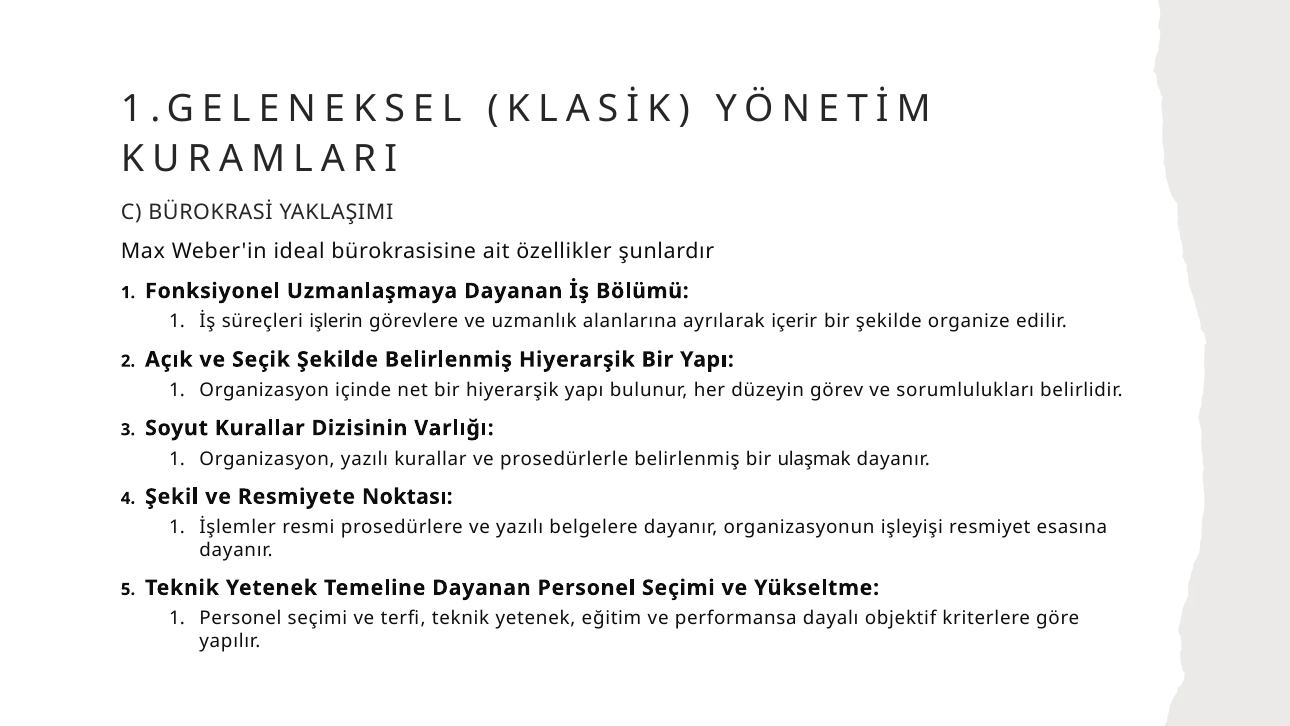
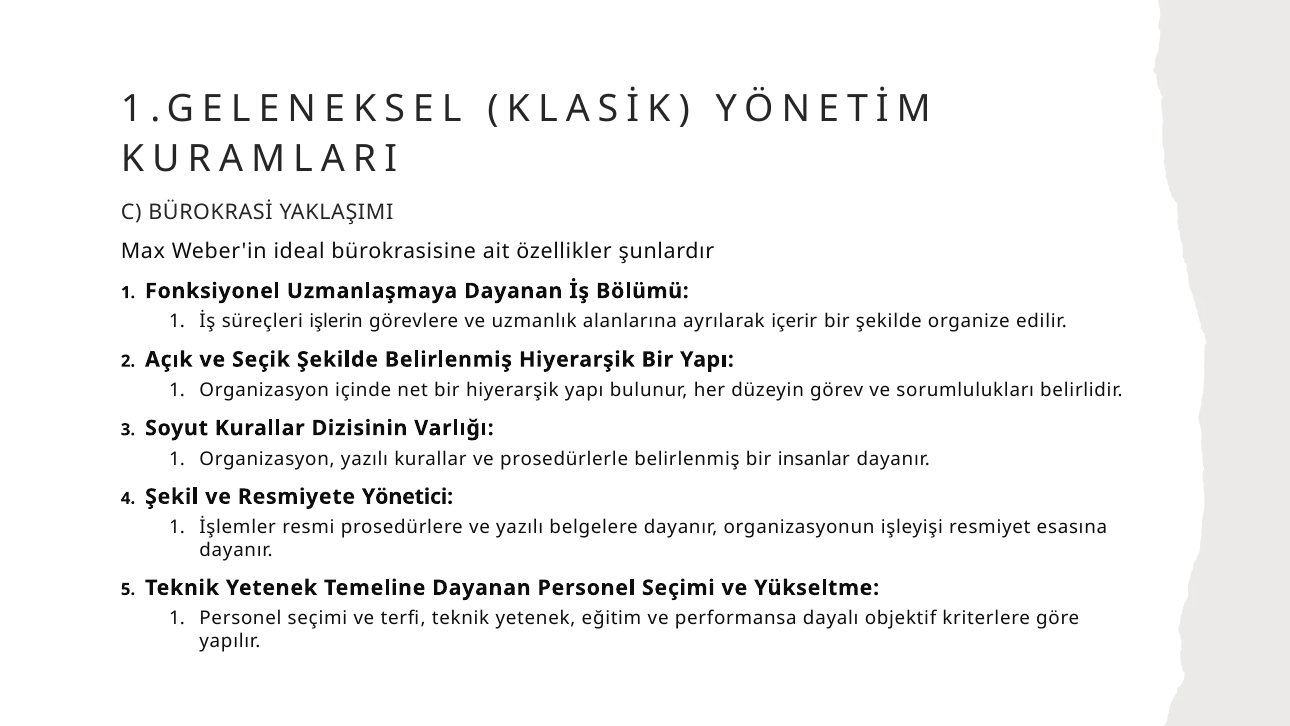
ulaşmak: ulaşmak -> insanlar
Noktası: Noktası -> Yönetici
